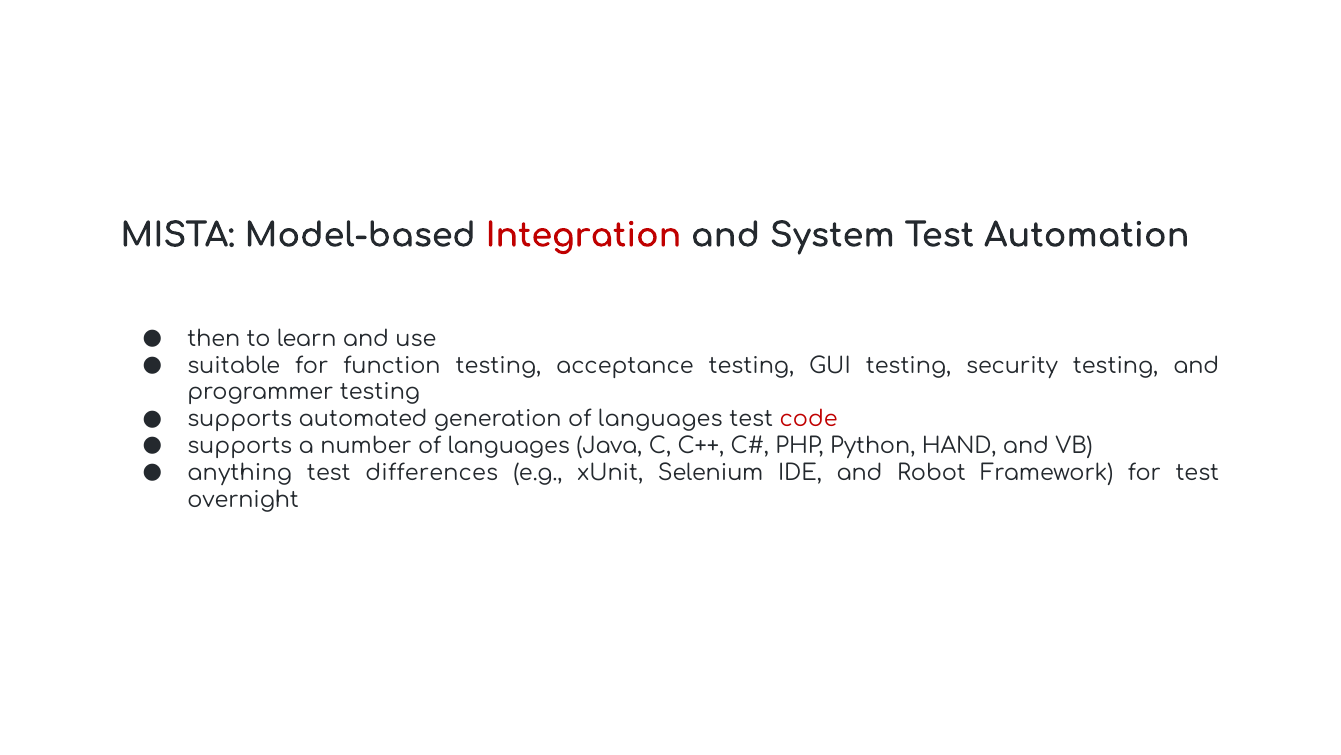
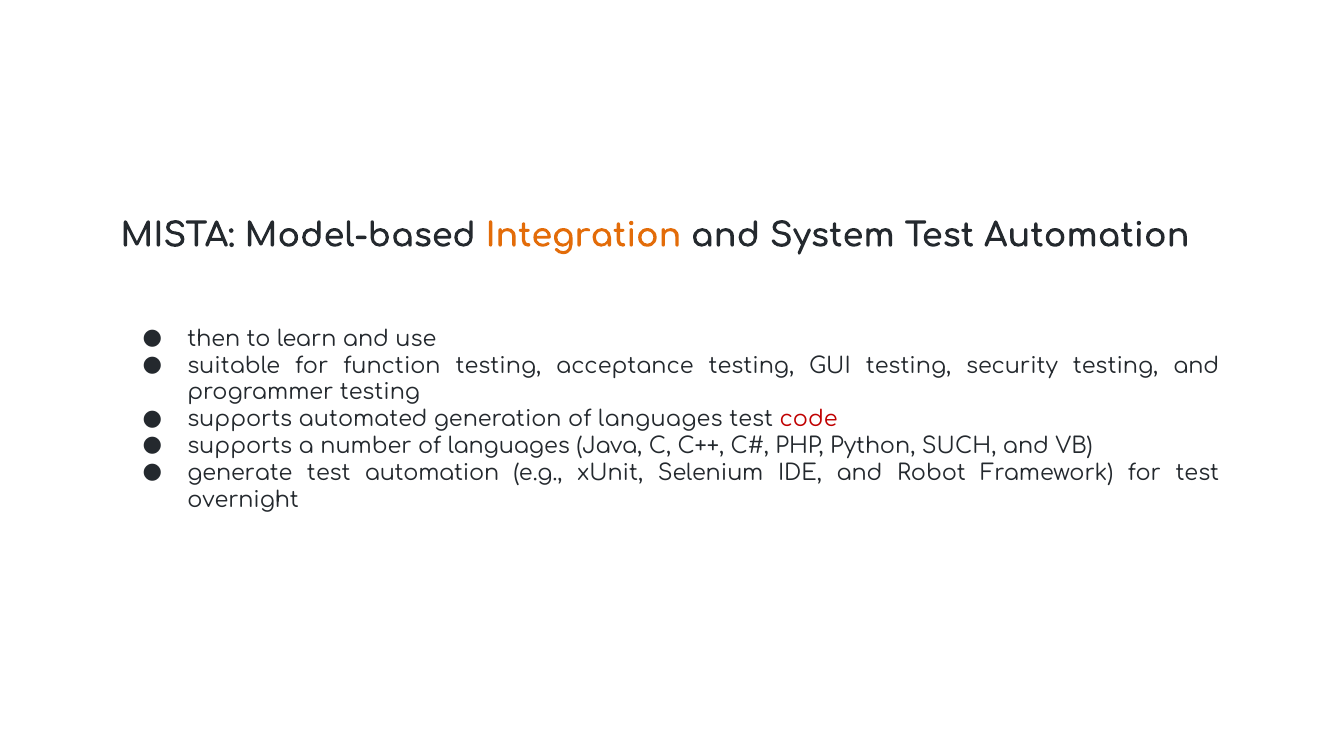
Integration colour: red -> orange
HAND: HAND -> SUCH
anything: anything -> generate
differences at (432, 473): differences -> automation
